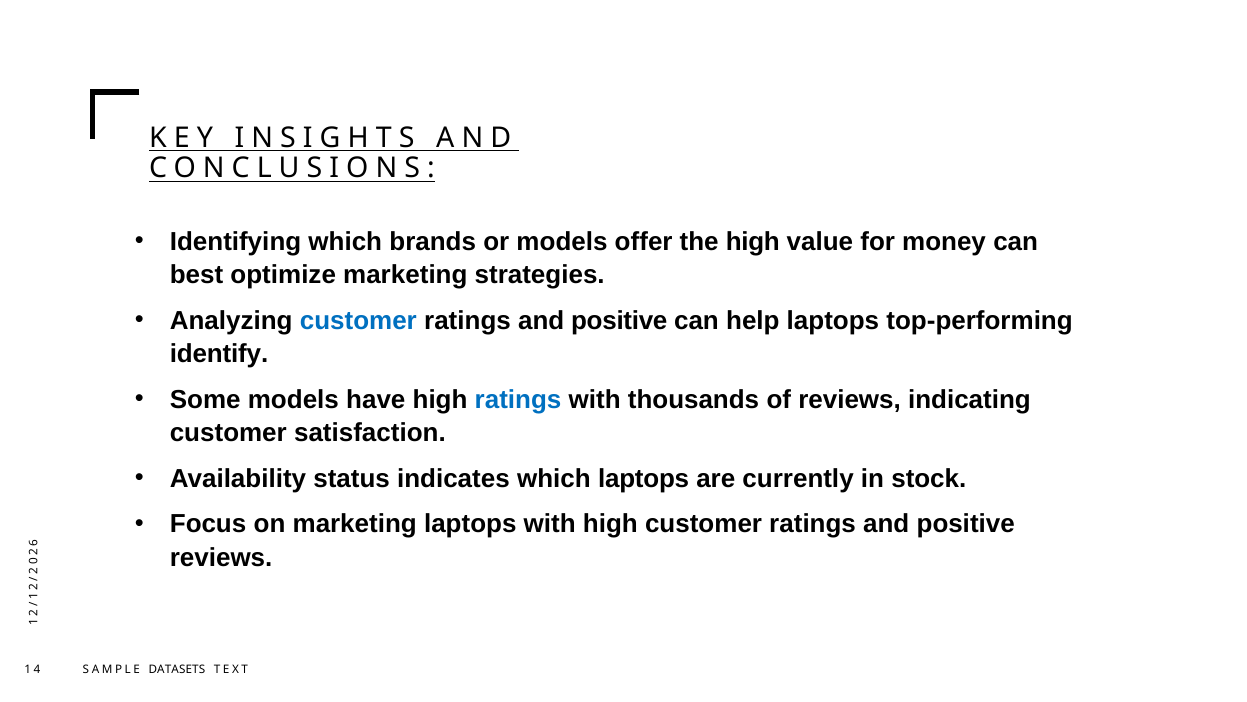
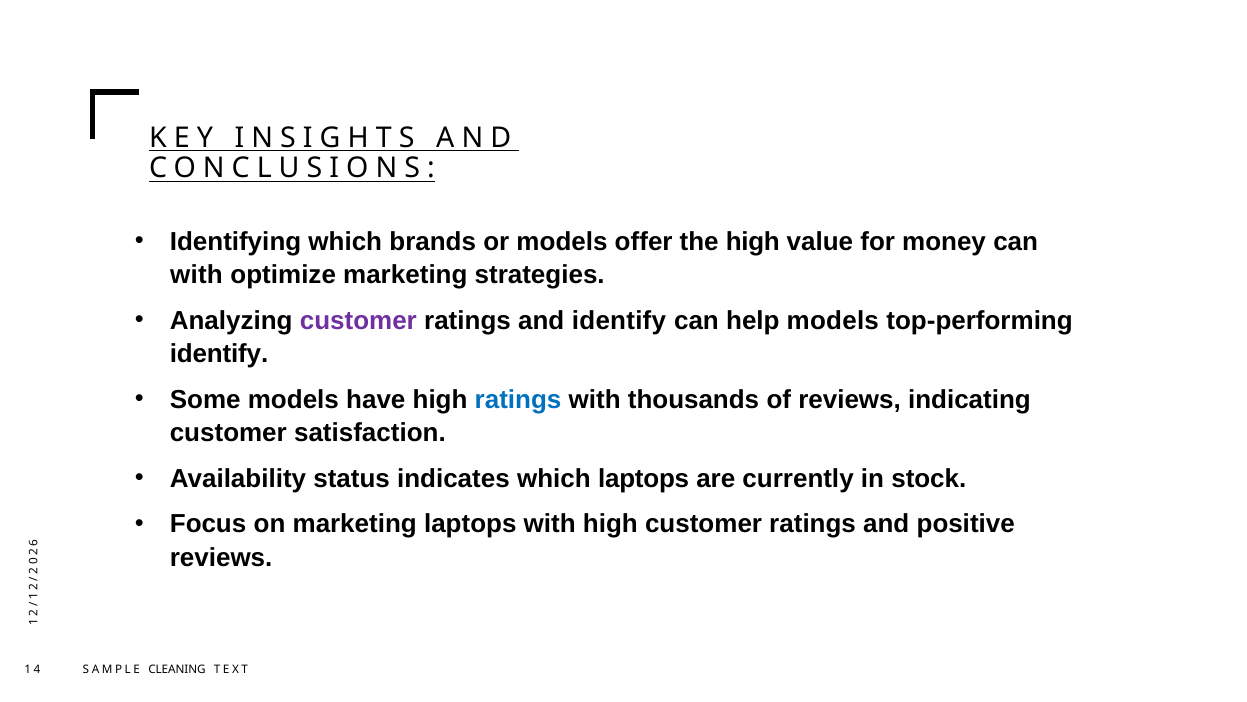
best at (197, 275): best -> with
customer at (358, 320) colour: blue -> purple
positive at (619, 320): positive -> identify
help laptops: laptops -> models
DATASETS: DATASETS -> CLEANING
